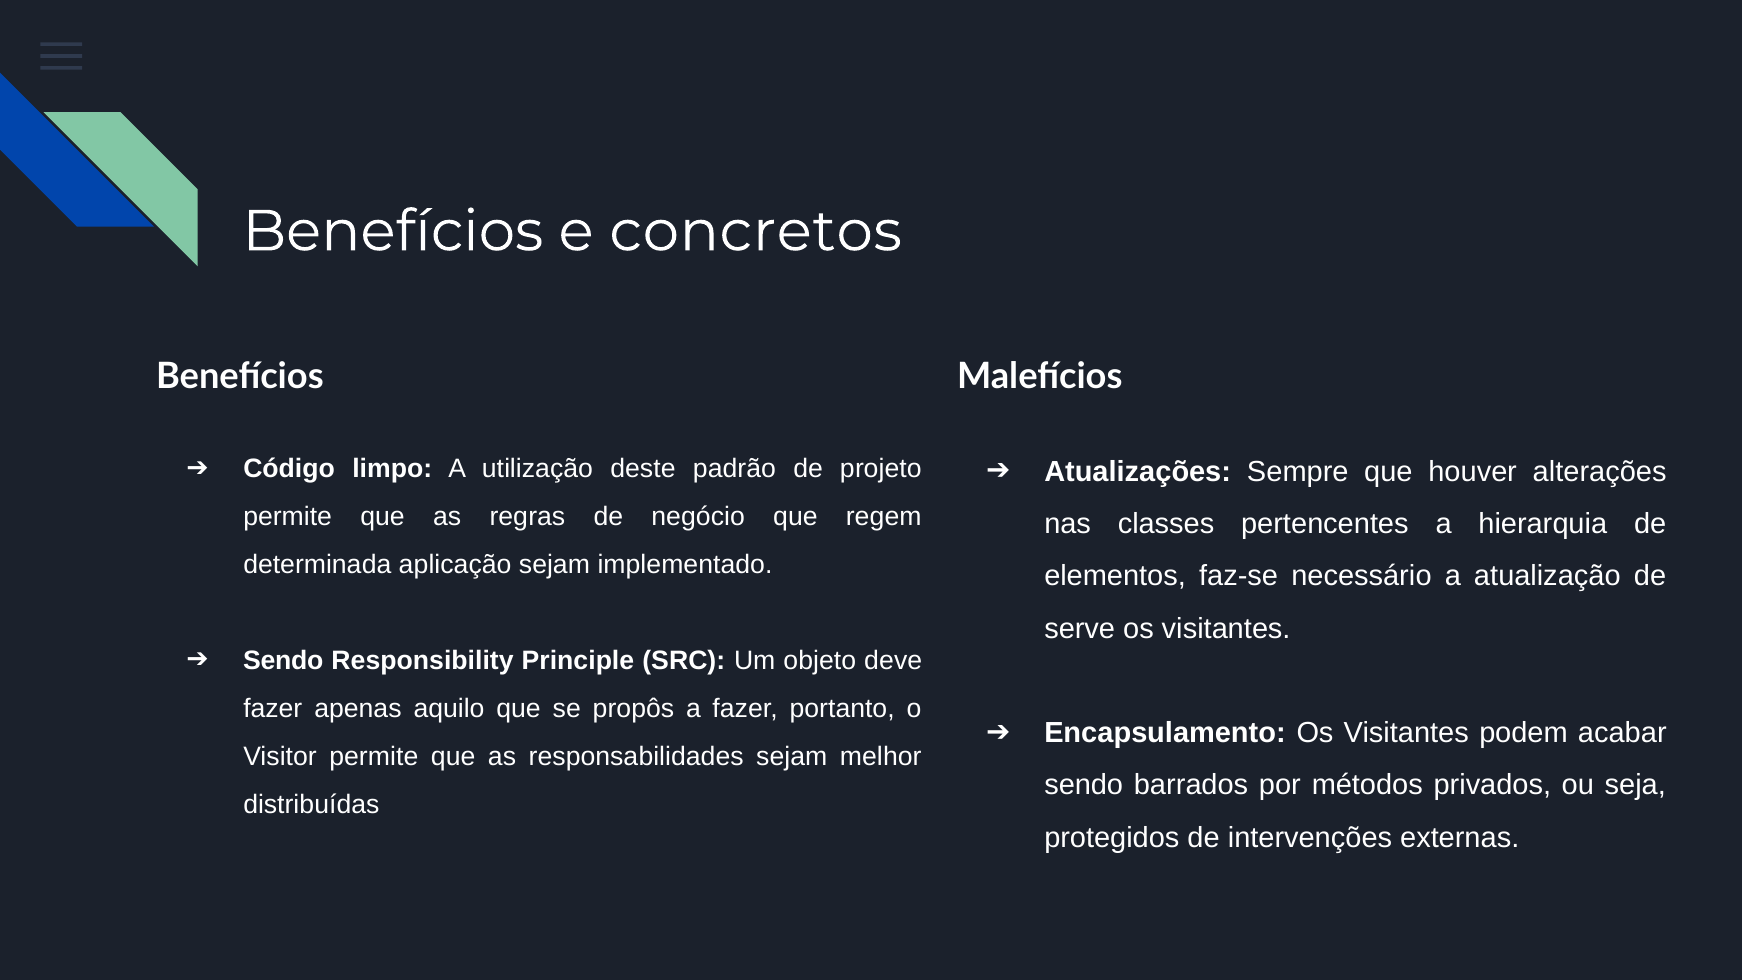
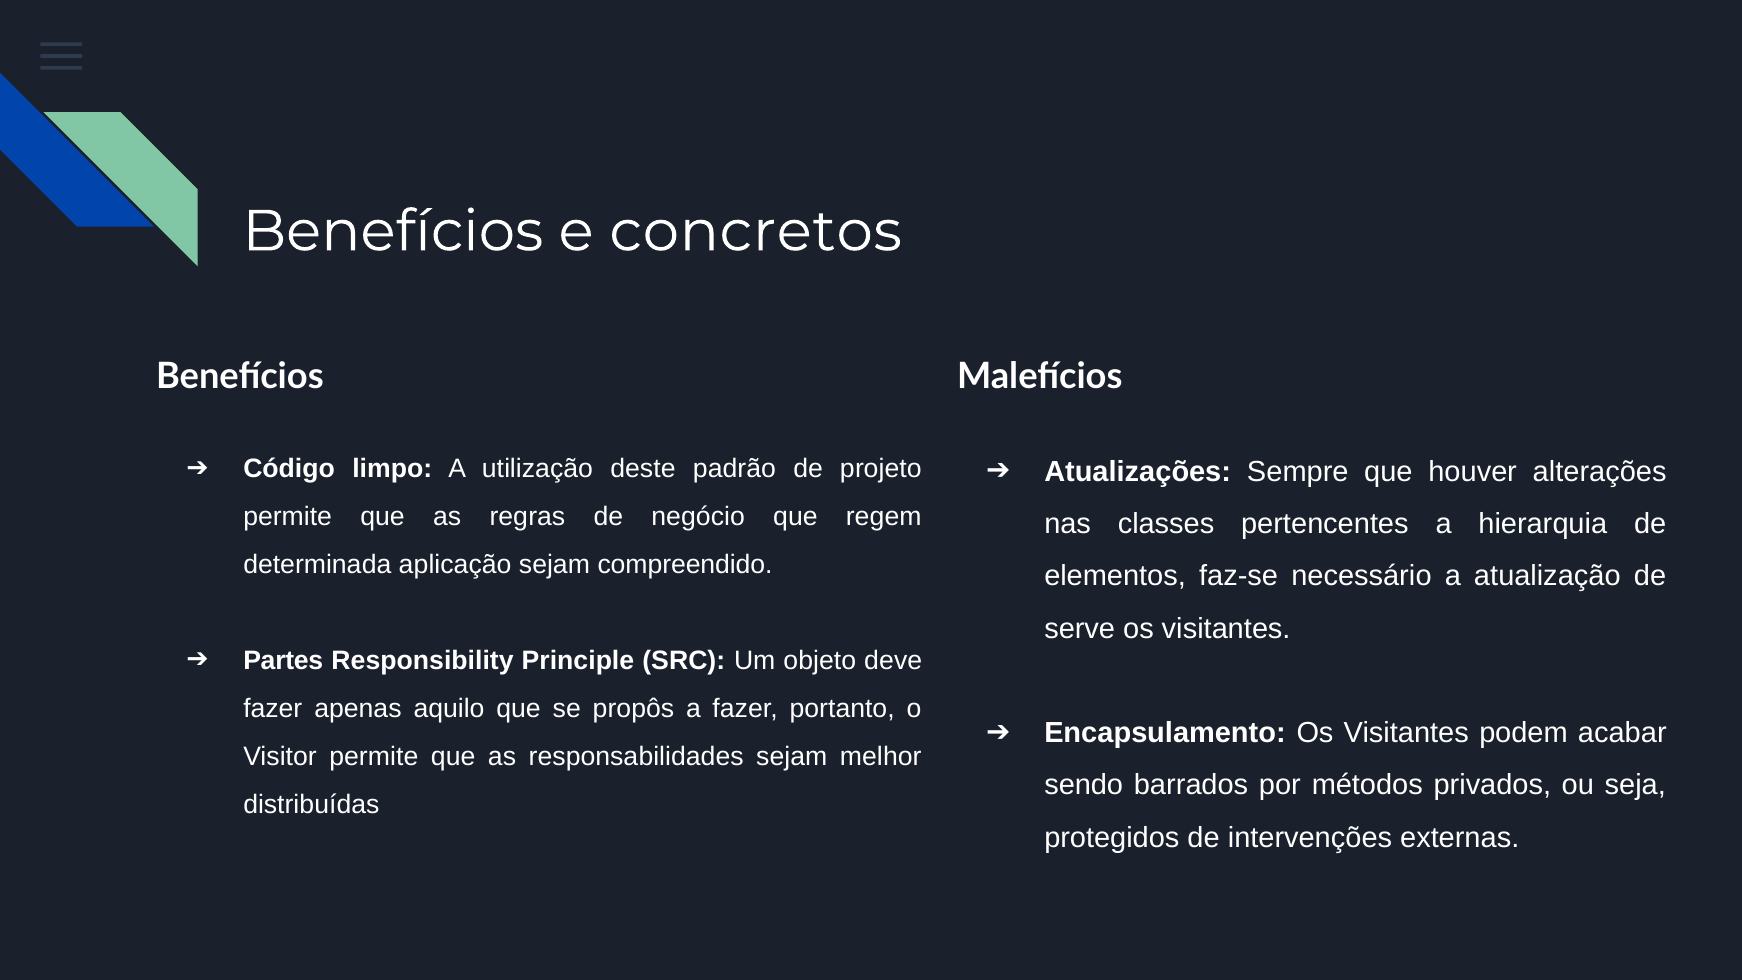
implementado: implementado -> compreendido
Sendo at (283, 660): Sendo -> Partes
